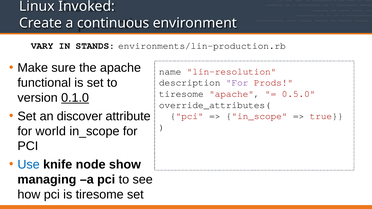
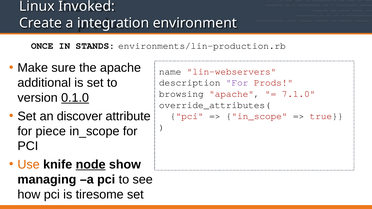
continuous: continuous -> integration
VARY: VARY -> ONCE
lin-resolution: lin-resolution -> lin-webservers
functional: functional -> additional
tiresome at (181, 94): tiresome -> browsing
0.5.0: 0.5.0 -> 7.1.0
world: world -> piece
Use colour: blue -> orange
node underline: none -> present
